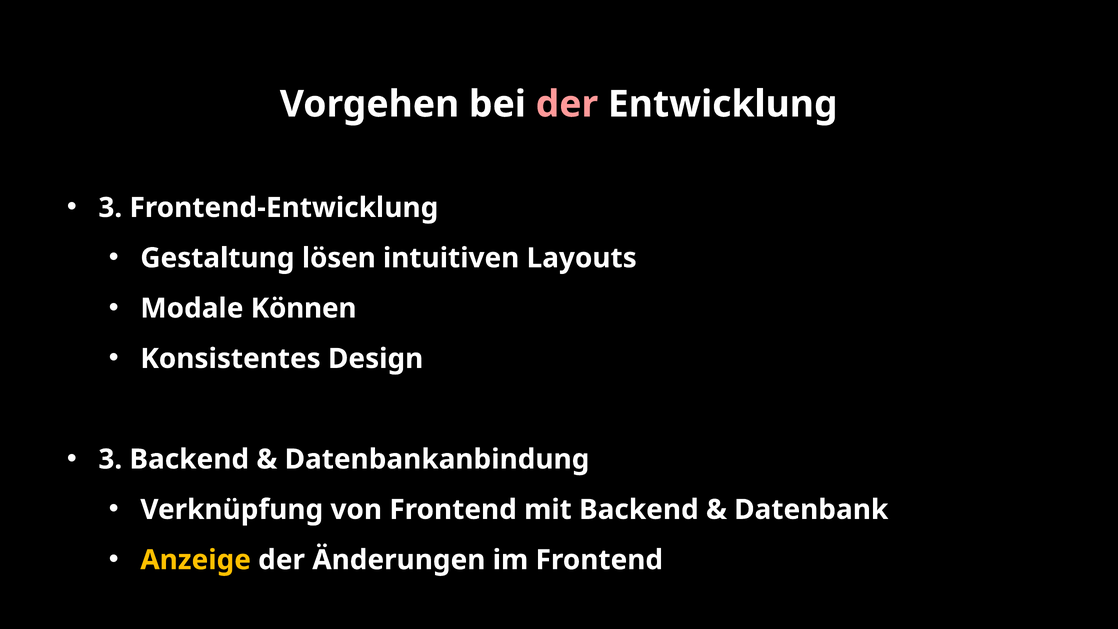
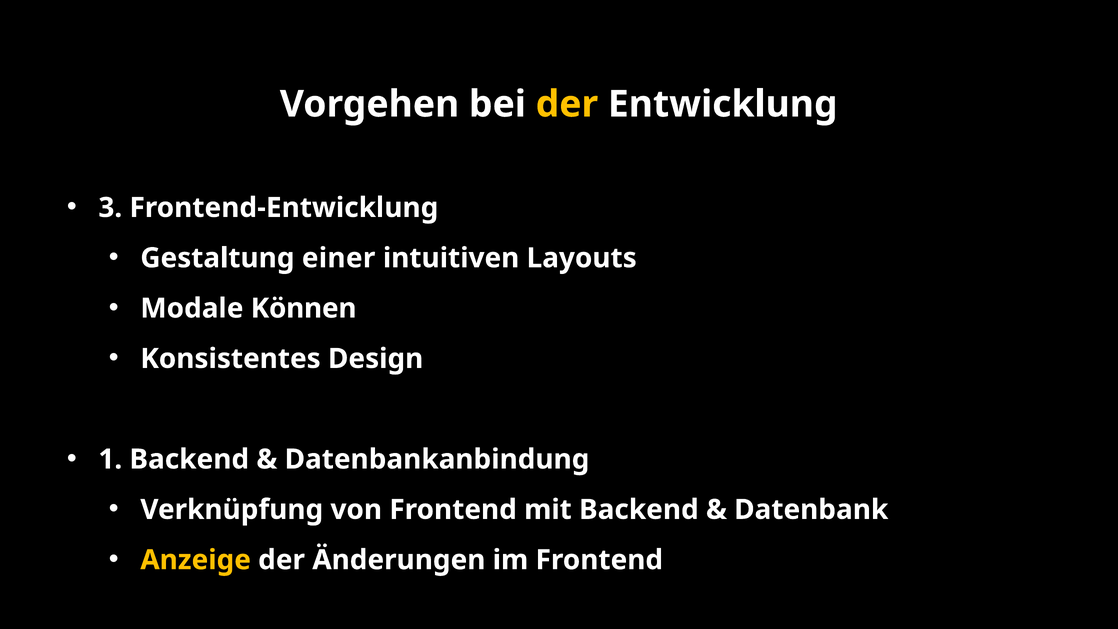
der at (567, 104) colour: pink -> yellow
lösen: lösen -> einer
3 at (110, 459): 3 -> 1
